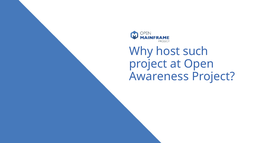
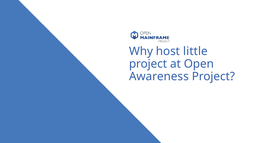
such: such -> little
